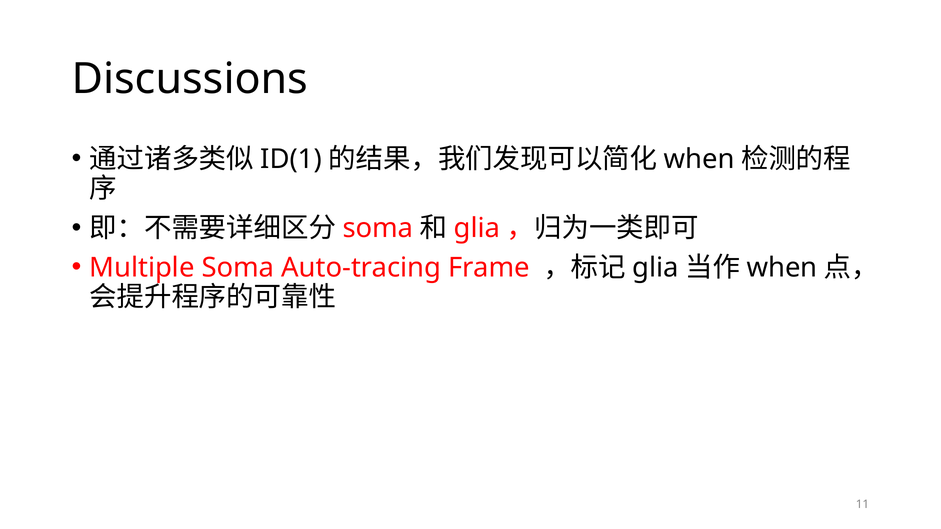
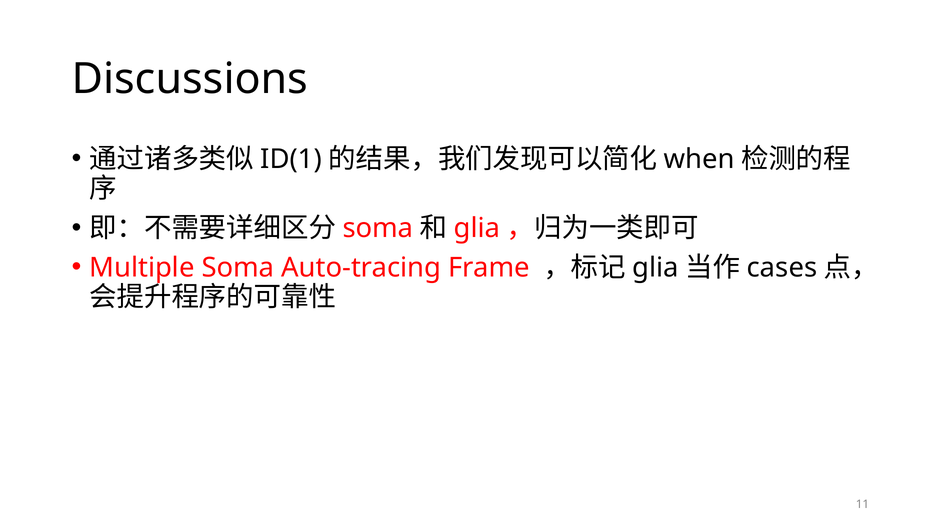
when at (782, 268): when -> cases
